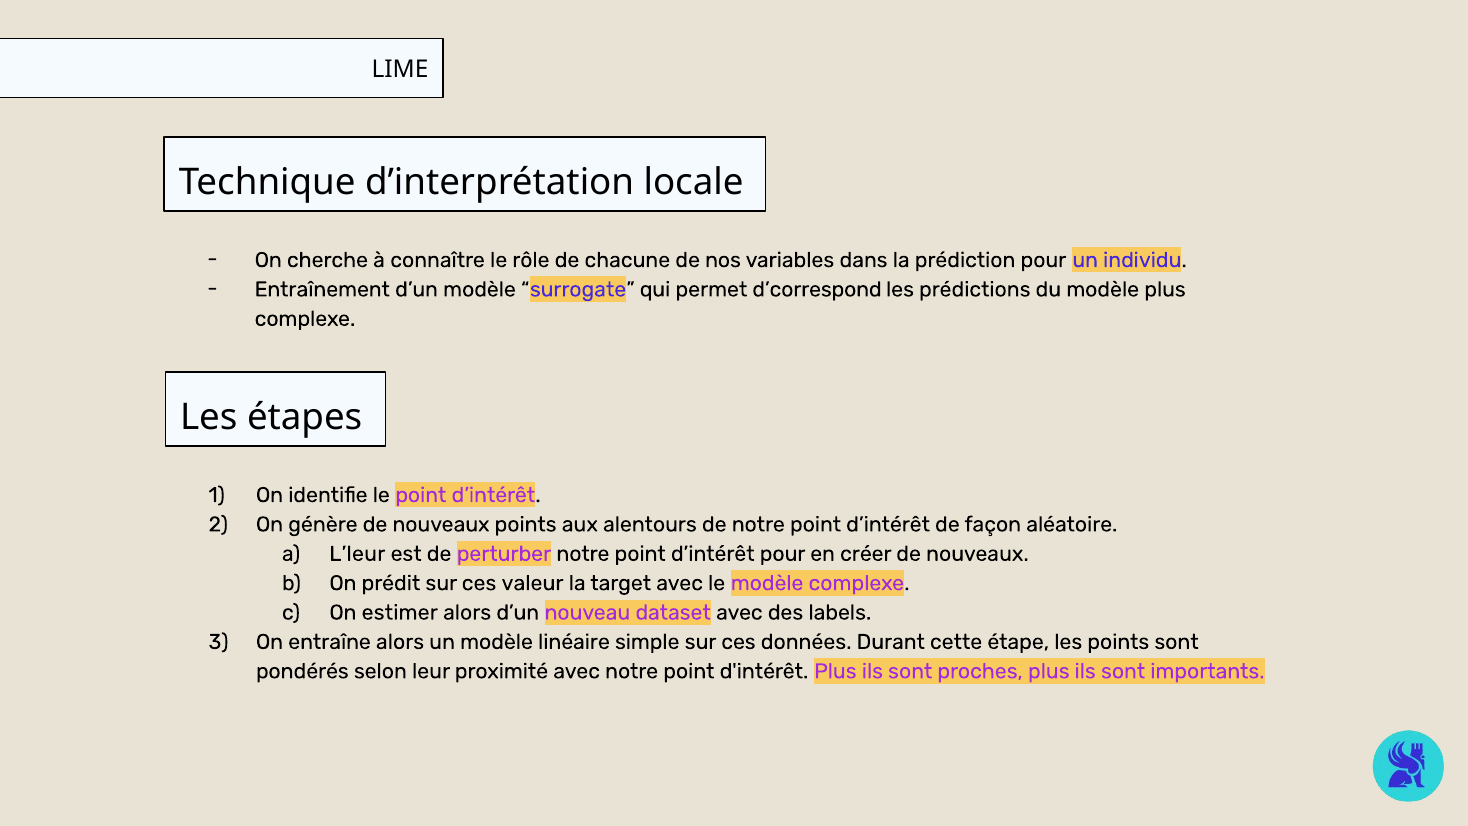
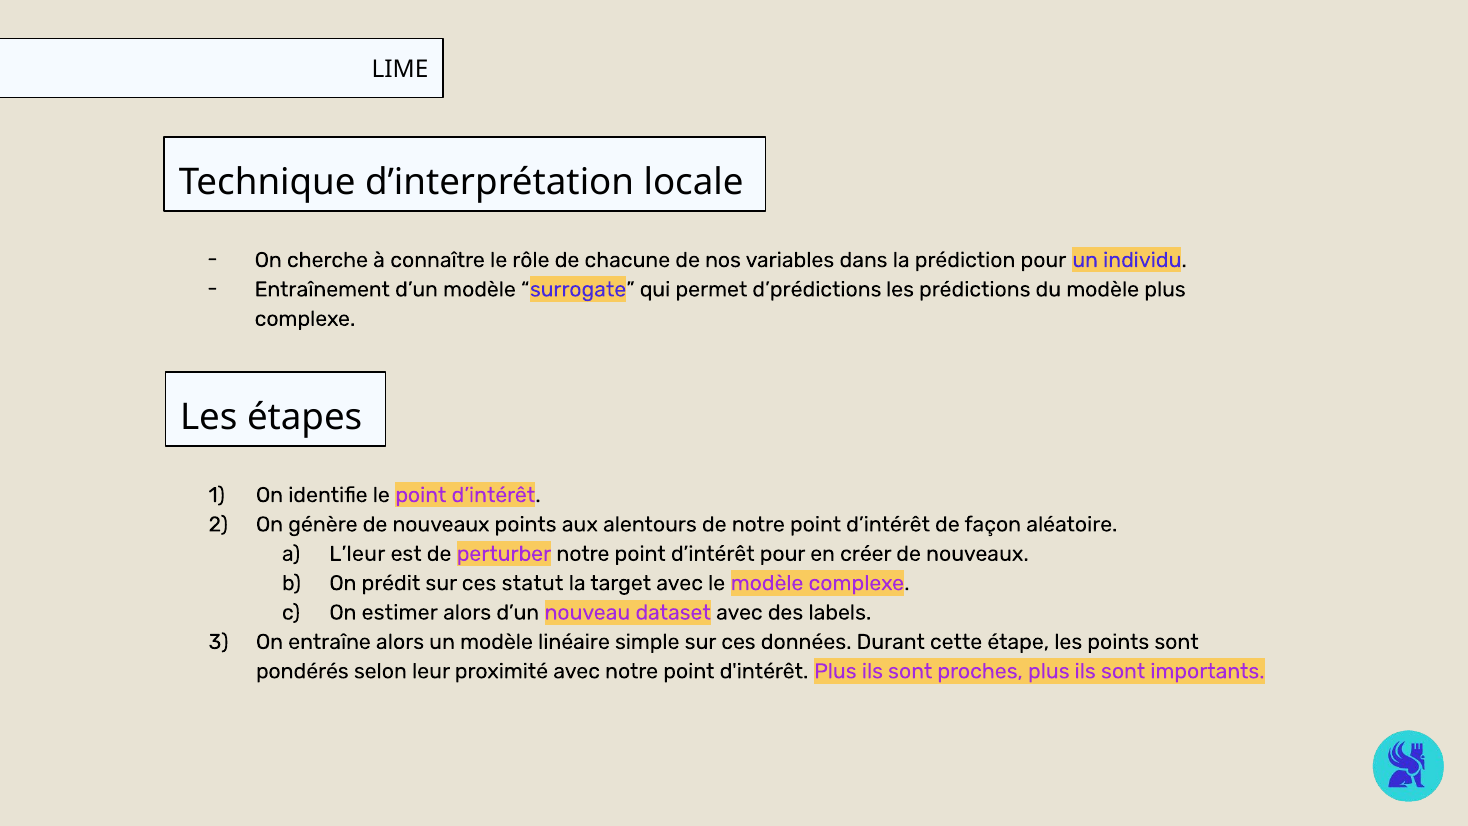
d’correspond: d’correspond -> d’prédictions
valeur: valeur -> statut
